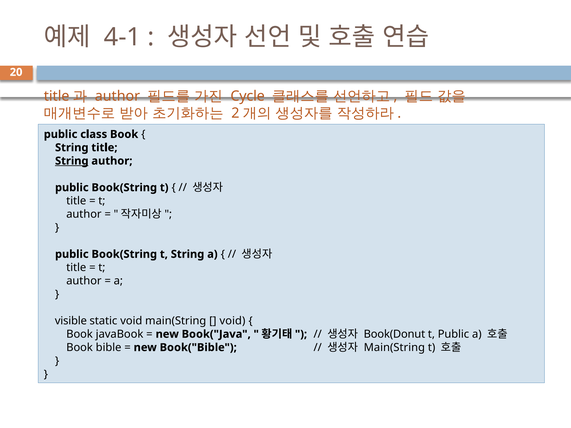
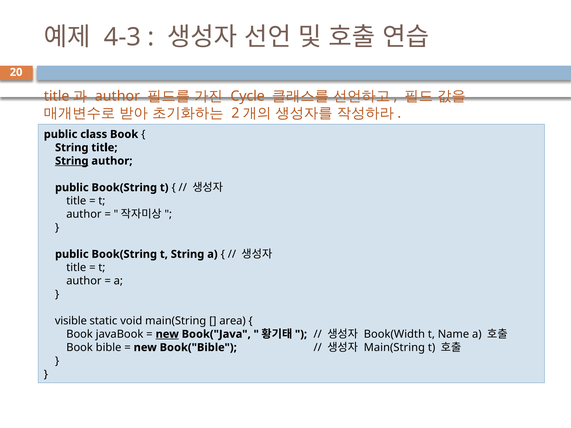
4-1: 4-1 -> 4-3
void at (232, 321): void -> area
new at (167, 334) underline: none -> present
Book(Donut: Book(Donut -> Book(Width
t Public: Public -> Name
